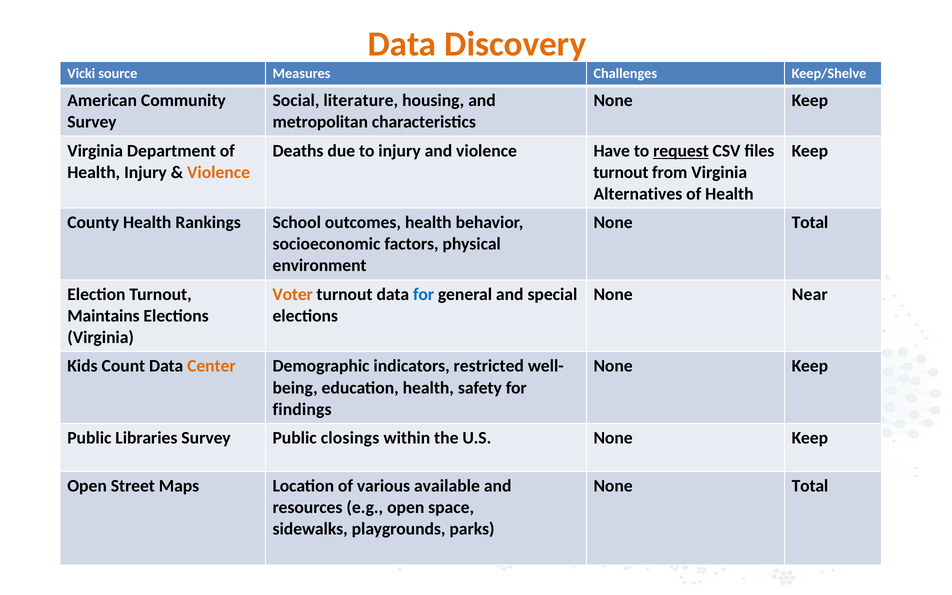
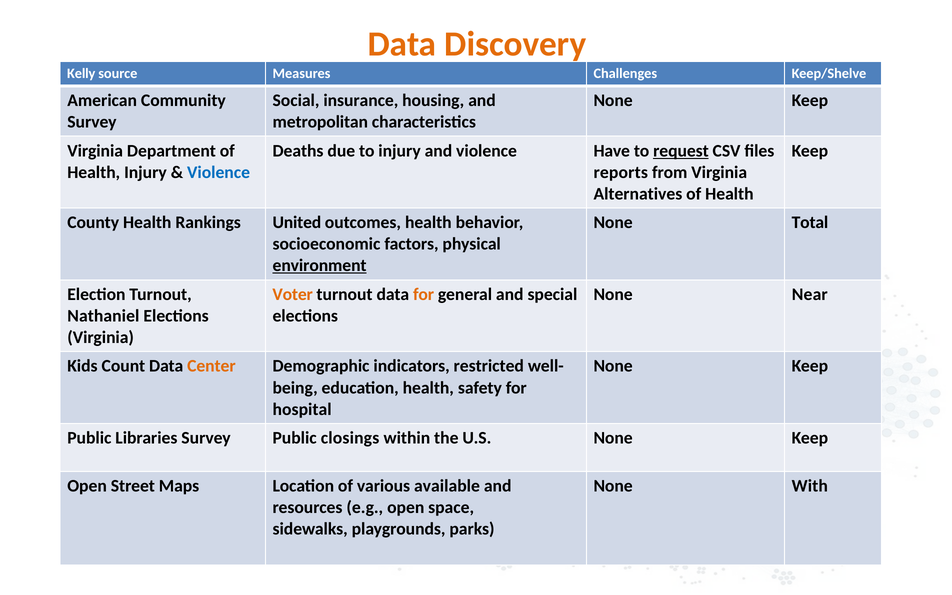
Vicki: Vicki -> Kelly
literature: literature -> insurance
Violence at (219, 172) colour: orange -> blue
turnout at (621, 172): turnout -> reports
School: School -> United
environment underline: none -> present
for at (424, 294) colour: blue -> orange
Maintains: Maintains -> Nathaniel
findings: findings -> hospital
Total at (810, 486): Total -> With
